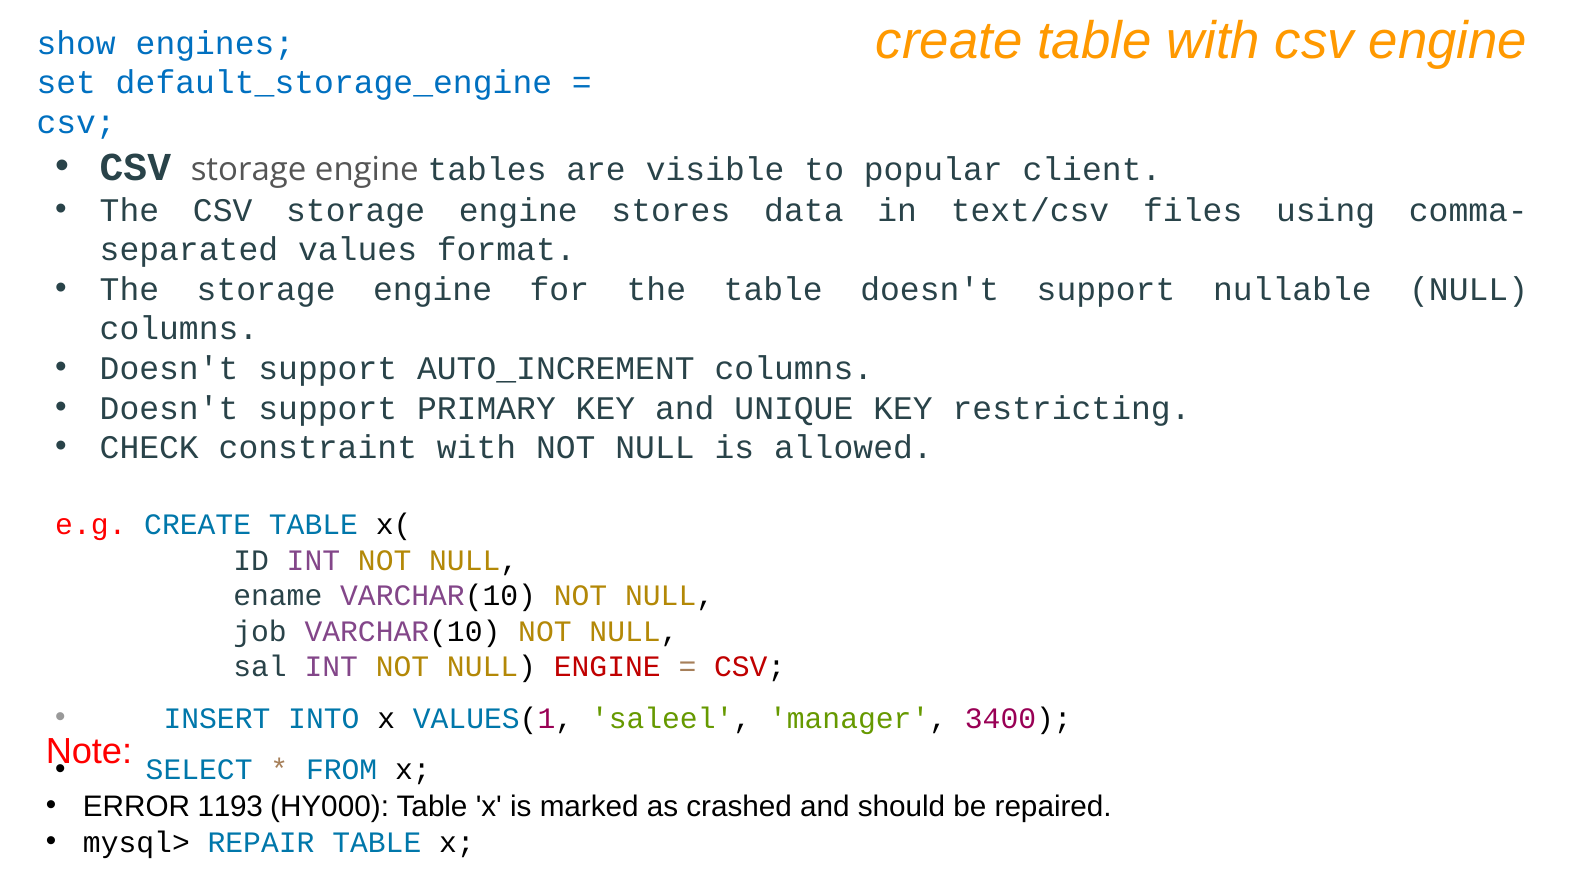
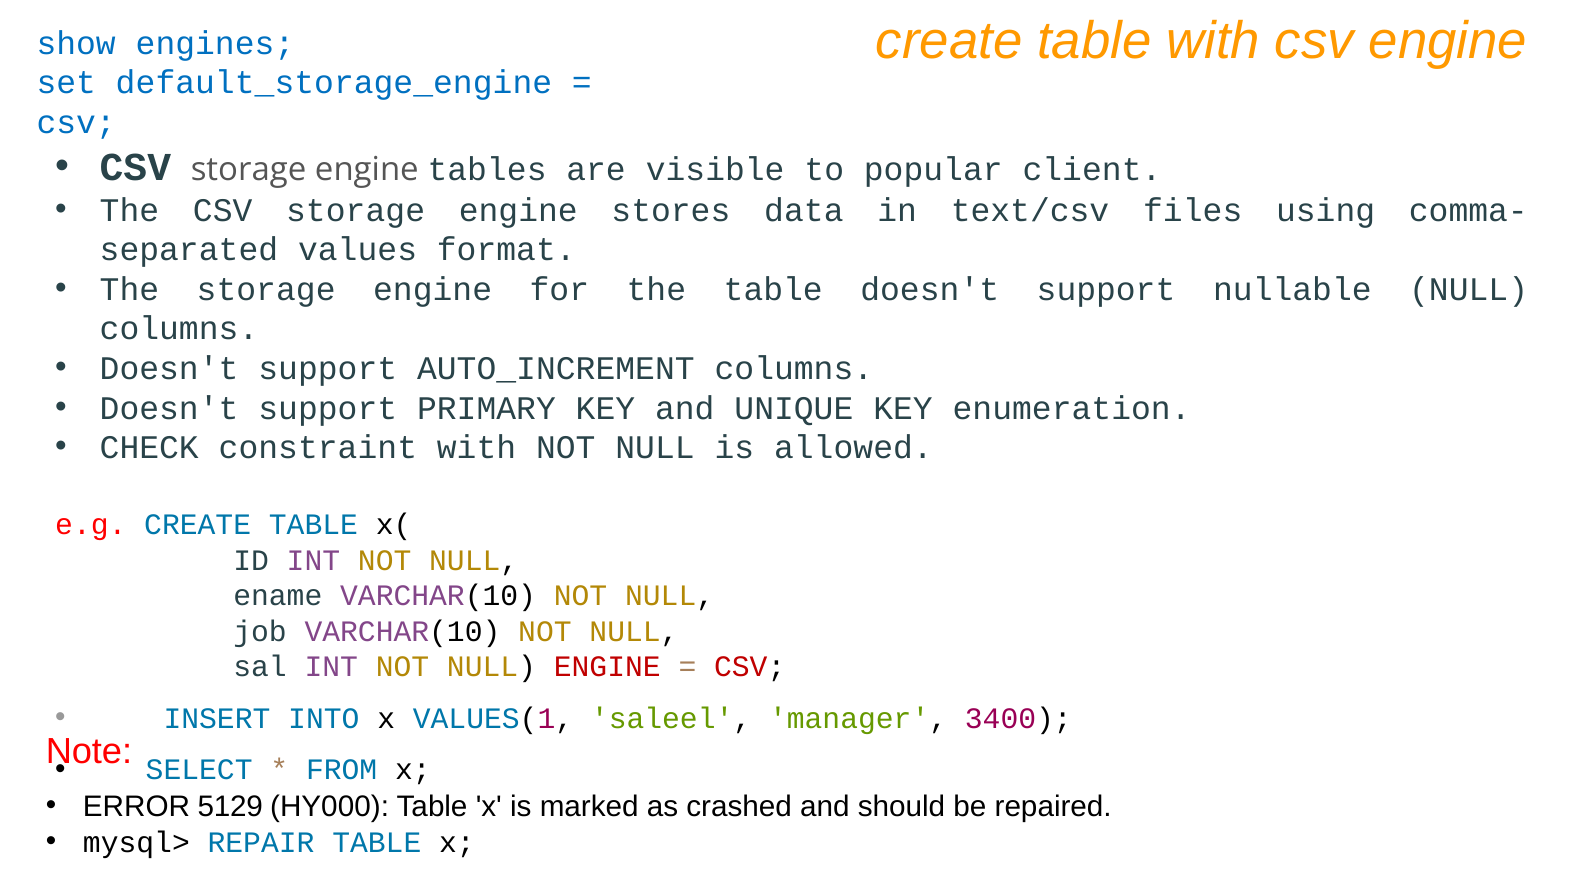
restricting: restricting -> enumeration
1193: 1193 -> 5129
